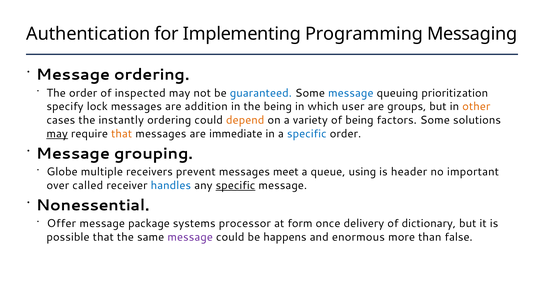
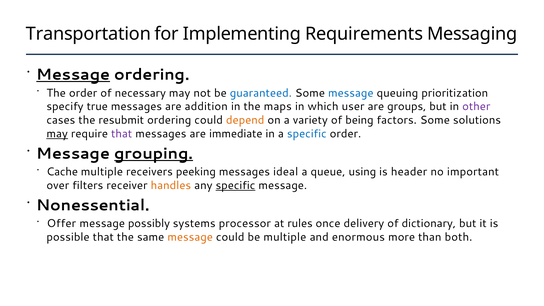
Authentication: Authentication -> Transportation
Programming: Programming -> Requirements
Message at (73, 75) underline: none -> present
inspected: inspected -> necessary
lock: lock -> true
the being: being -> maps
other colour: orange -> purple
instantly: instantly -> resubmit
that at (122, 134) colour: orange -> purple
grouping underline: none -> present
Globe: Globe -> Cache
prevent: prevent -> peeking
meet: meet -> ideal
called: called -> filters
handles colour: blue -> orange
package: package -> possibly
form: form -> rules
message at (190, 237) colour: purple -> orange
be happens: happens -> multiple
false: false -> both
